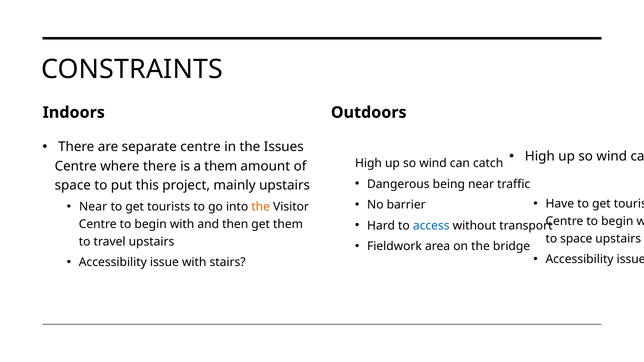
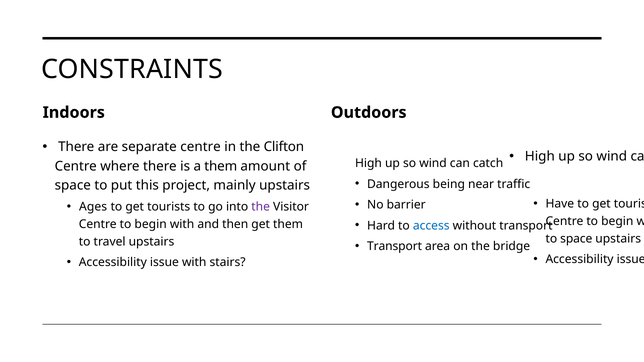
Issues: Issues -> Clifton
Near at (93, 207): Near -> Ages
the at (261, 207) colour: orange -> purple
Fieldwork at (394, 246): Fieldwork -> Transport
